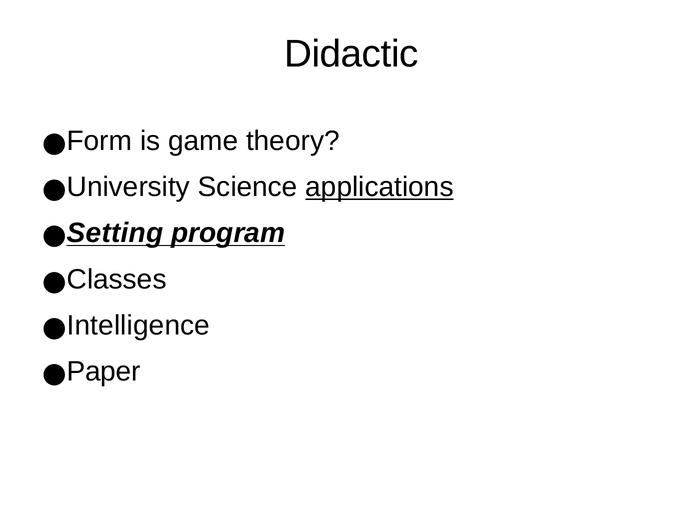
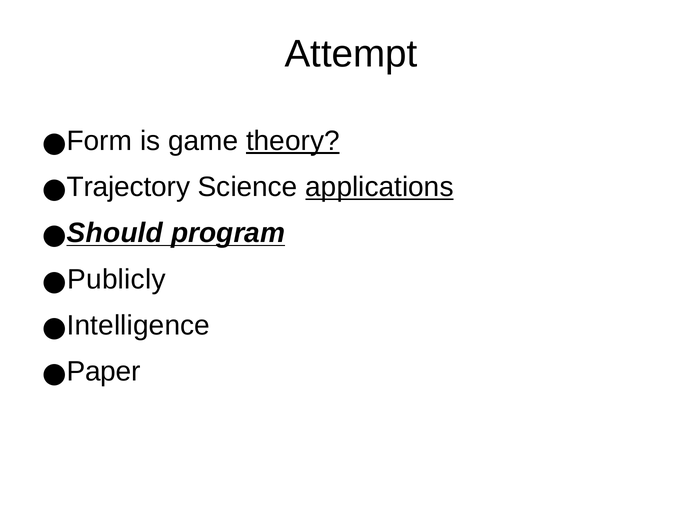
Didactic: Didactic -> Attempt
theory underline: none -> present
University: University -> Trajectory
Setting: Setting -> Should
Classes: Classes -> Publicly
